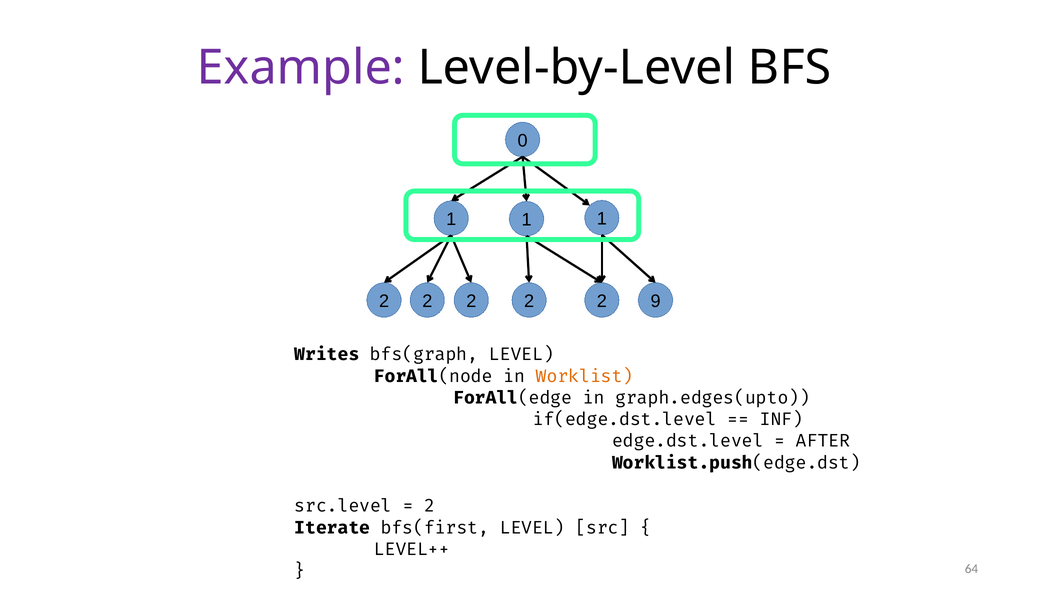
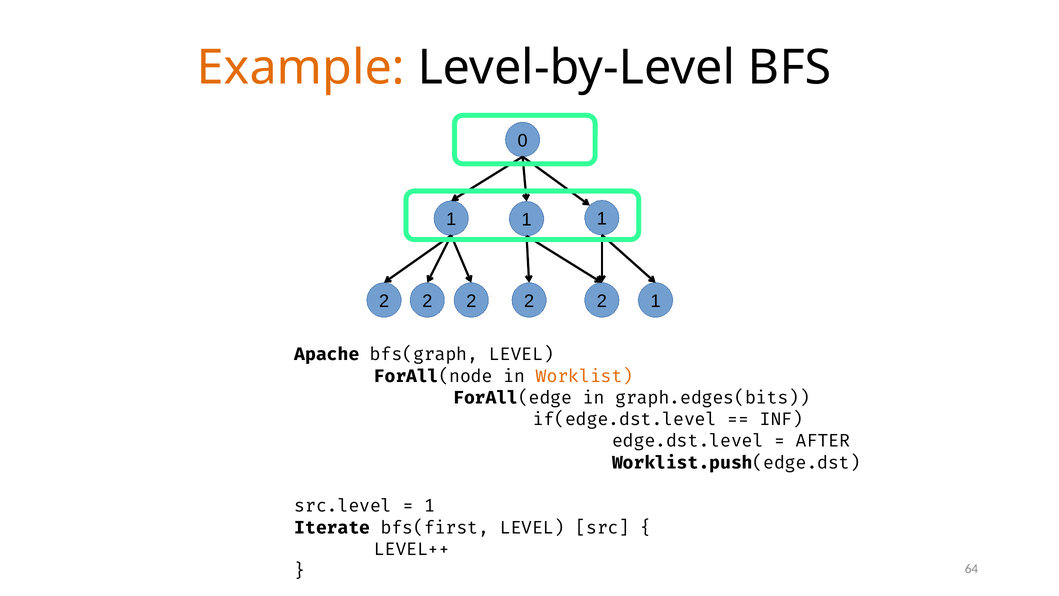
Example colour: purple -> orange
2 9: 9 -> 1
Writes: Writes -> Apache
graph.edges(upto: graph.edges(upto -> graph.edges(bits
2 at (430, 506): 2 -> 1
